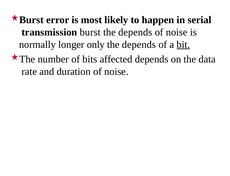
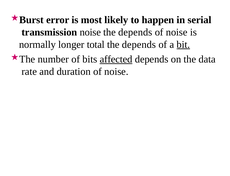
transmission burst: burst -> noise
only: only -> total
affected underline: none -> present
